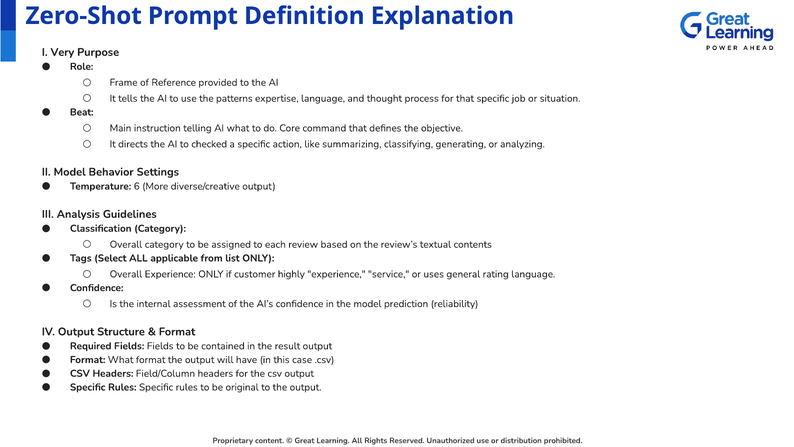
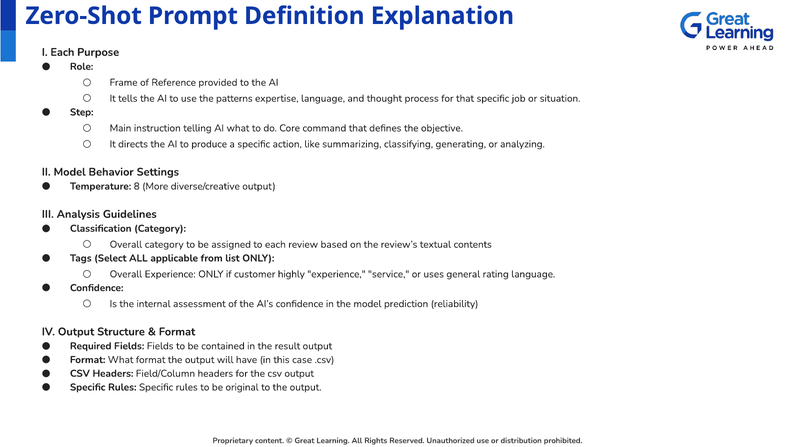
I Very: Very -> Each
Beat: Beat -> Step
checked: checked -> produce
6: 6 -> 8
